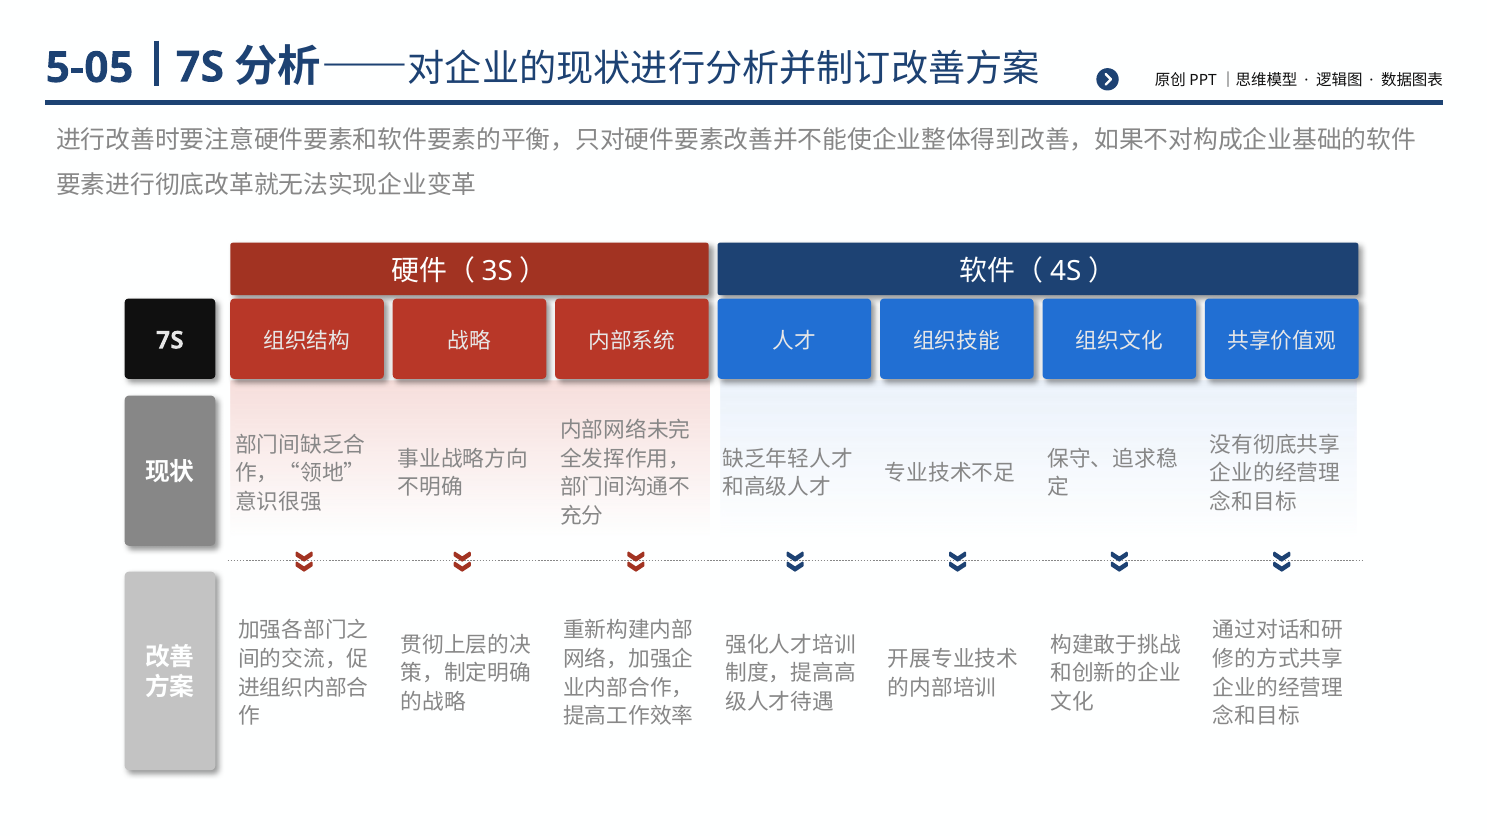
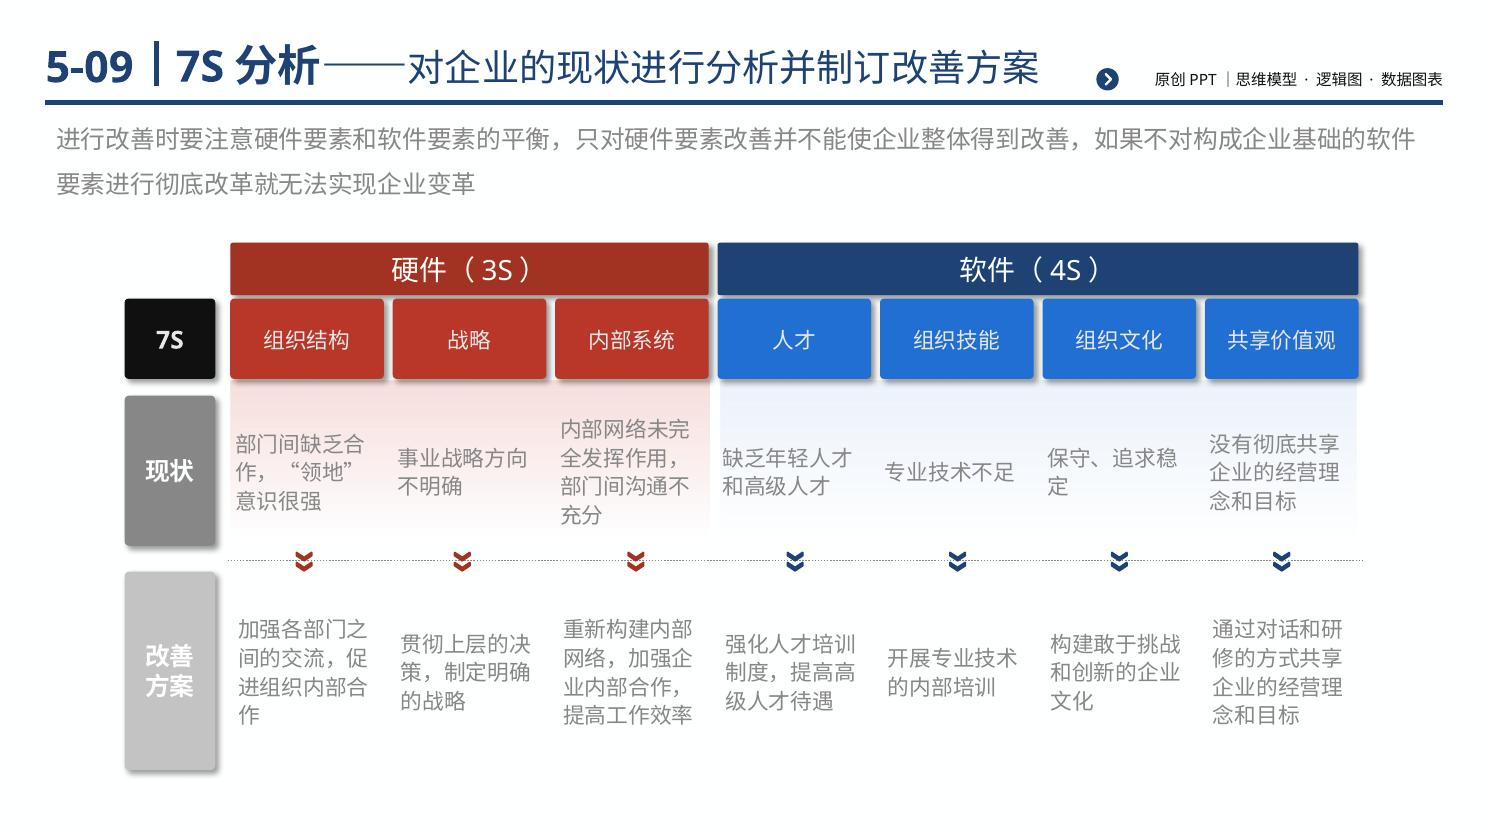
5-05: 5-05 -> 5-09
